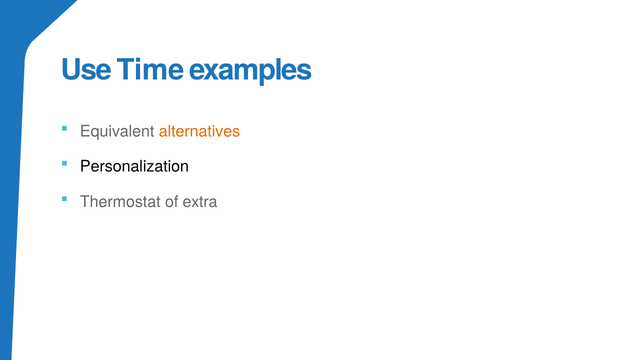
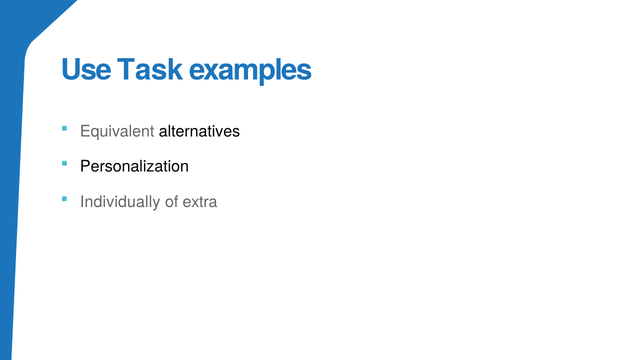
Time: Time -> Task
alternatives colour: orange -> black
Thermostat: Thermostat -> Individually
